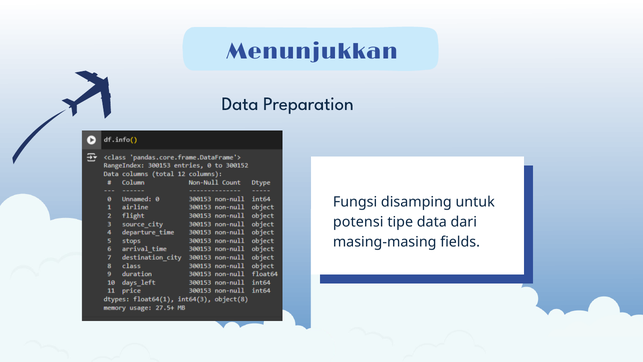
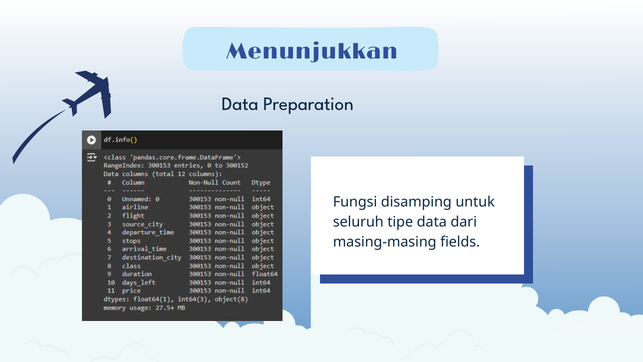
potensi: potensi -> seluruh
